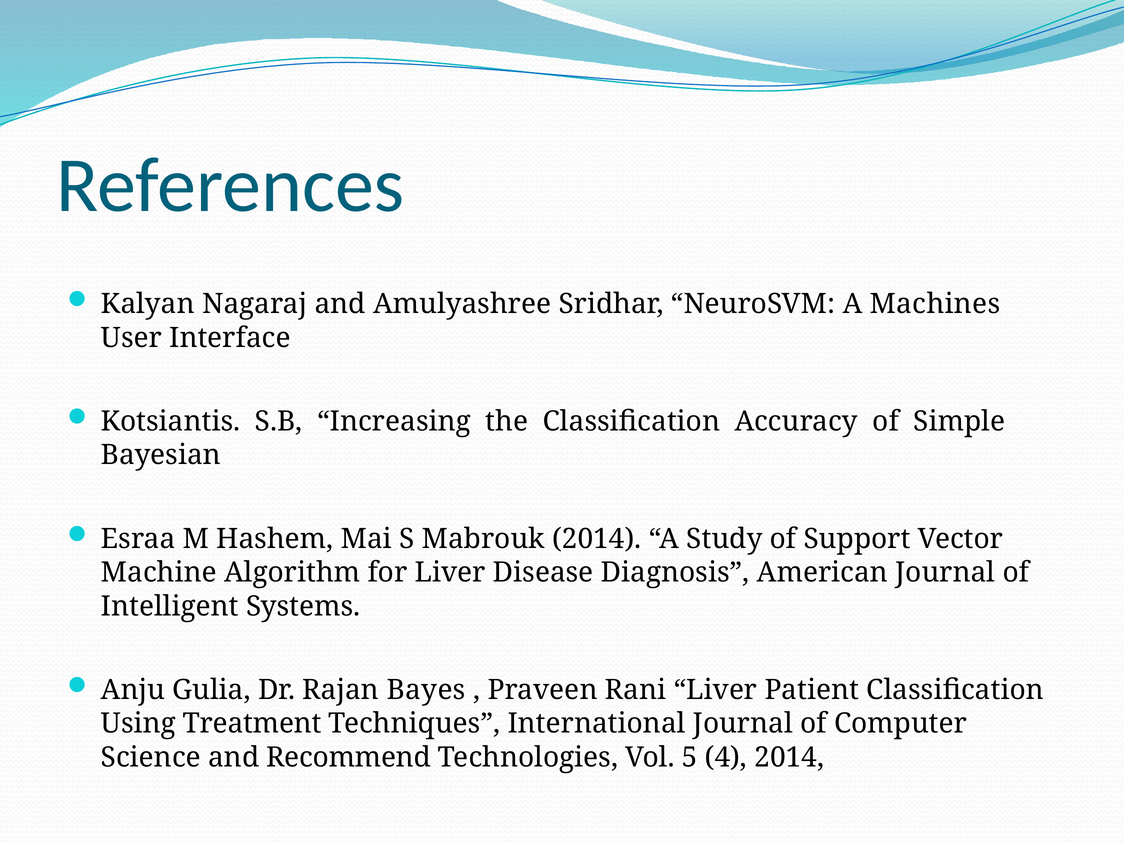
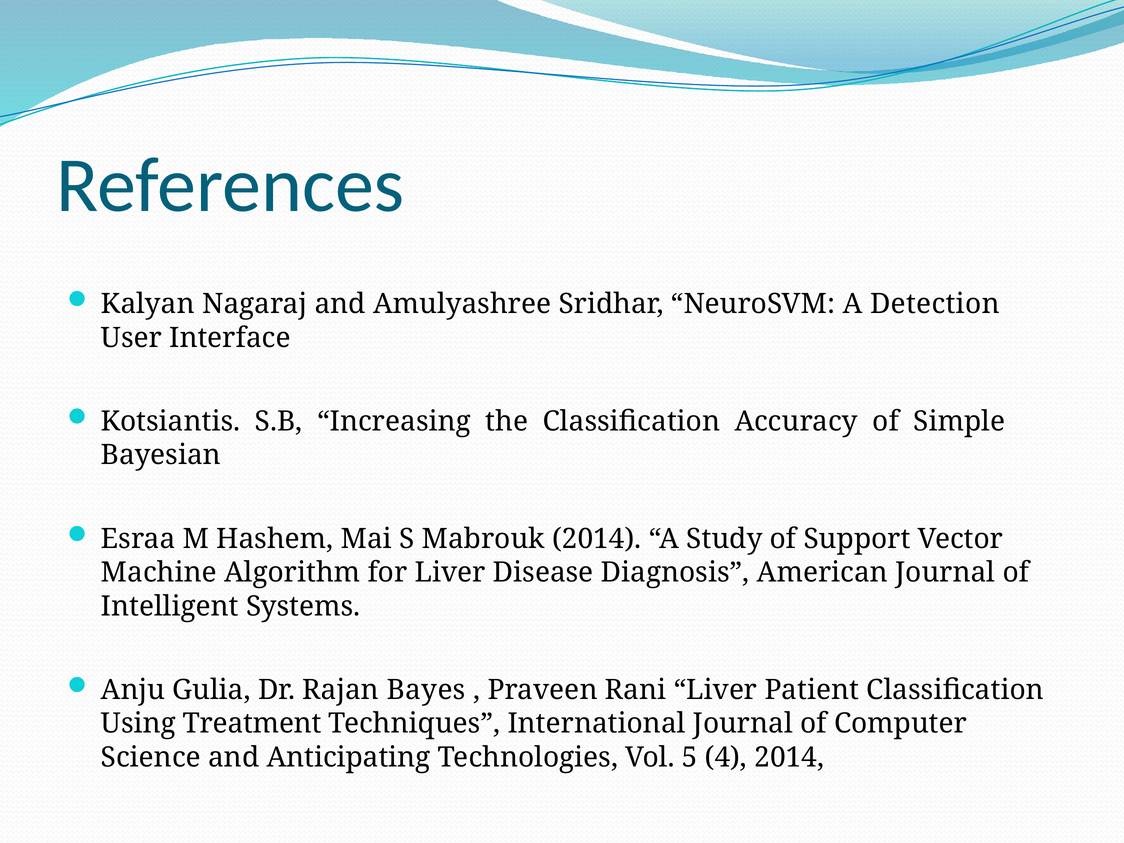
Machines: Machines -> Detection
Recommend: Recommend -> Anticipating
